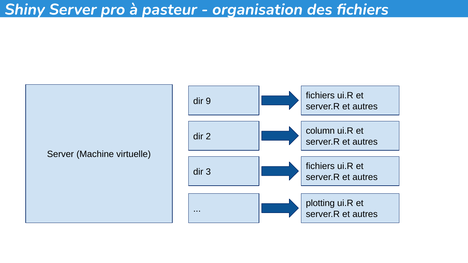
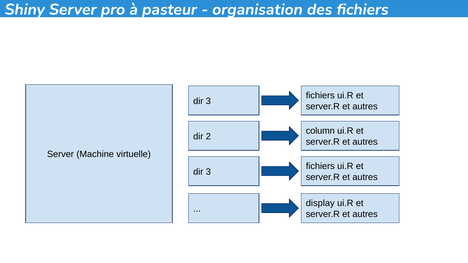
9 at (208, 101): 9 -> 3
plotting: plotting -> display
